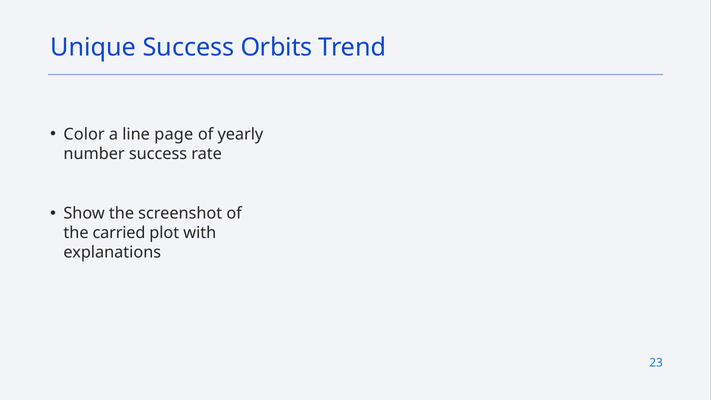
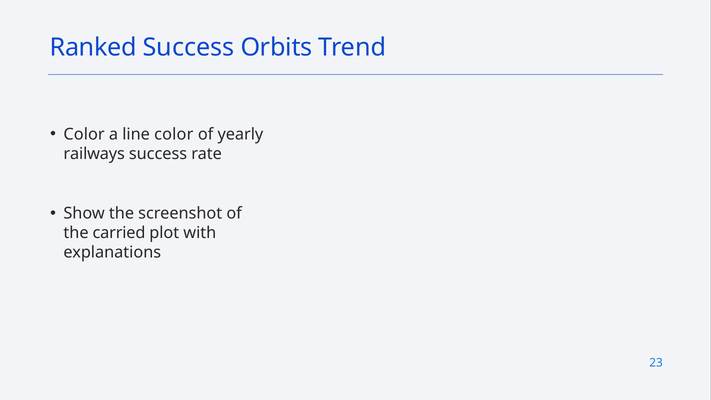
Unique: Unique -> Ranked
line page: page -> color
number: number -> railways
